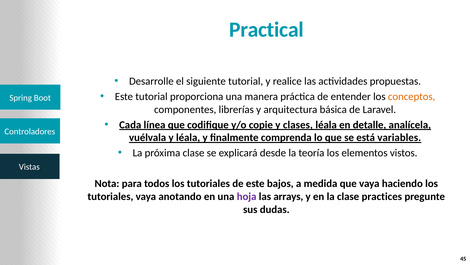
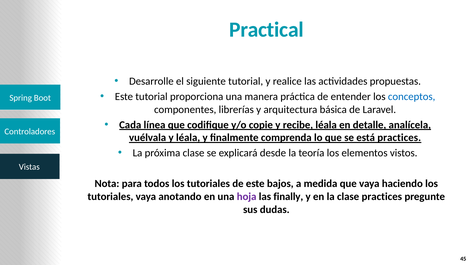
conceptos colour: orange -> blue
clases: clases -> recibe
está variables: variables -> practices
arrays: arrays -> finally
